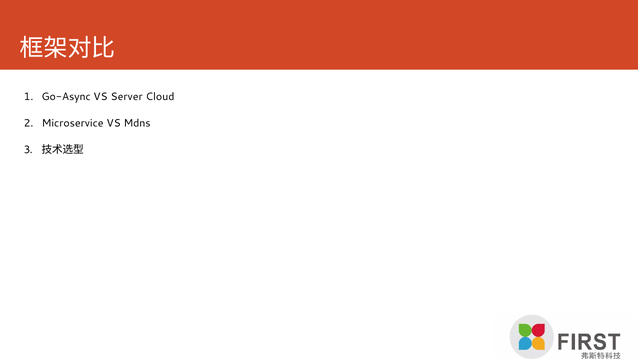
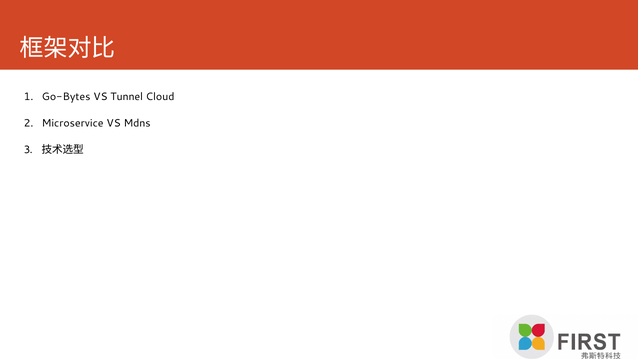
Go-Async: Go-Async -> Go-Bytes
Server: Server -> Tunnel
